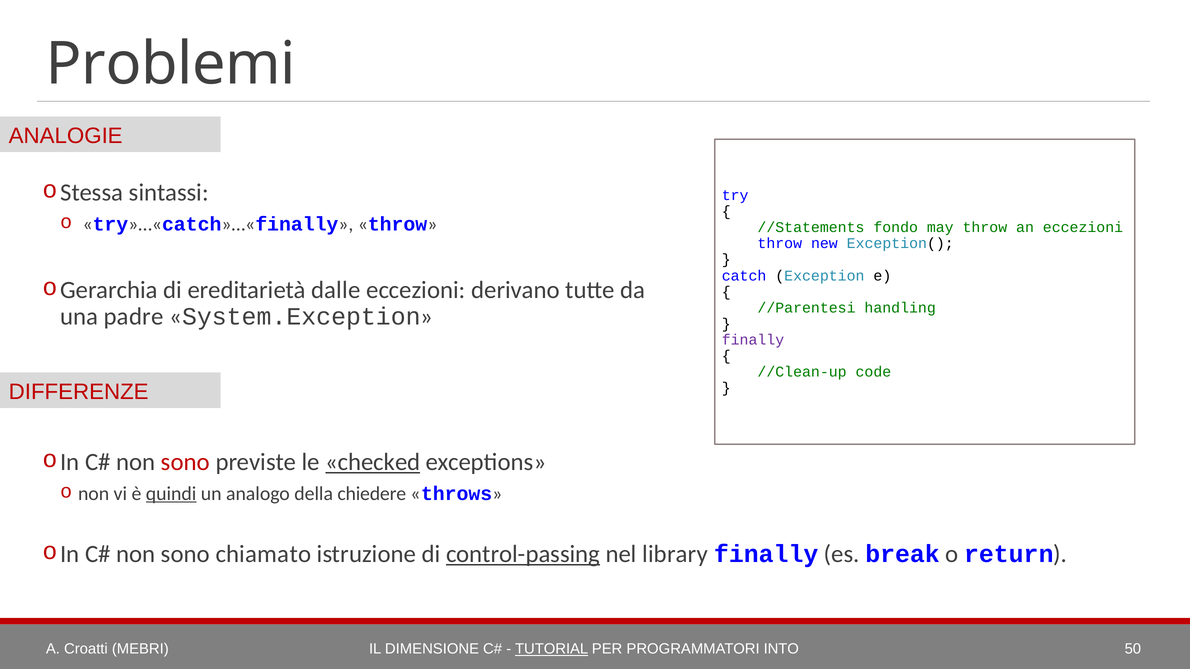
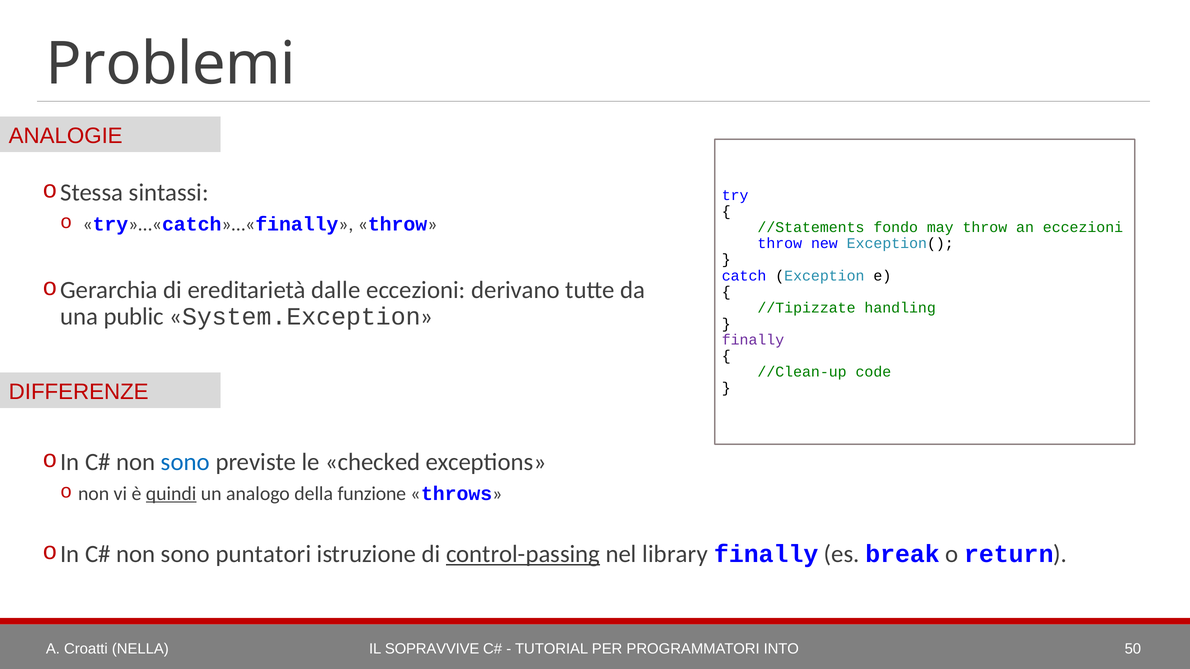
//Parentesi: //Parentesi -> //Tipizzate
padre: padre -> public
sono at (185, 462) colour: red -> blue
checked underline: present -> none
chiedere: chiedere -> funzione
chiamato: chiamato -> puntatori
MEBRI: MEBRI -> NELLA
DIMENSIONE: DIMENSIONE -> SOPRAVVIVE
TUTORIAL underline: present -> none
